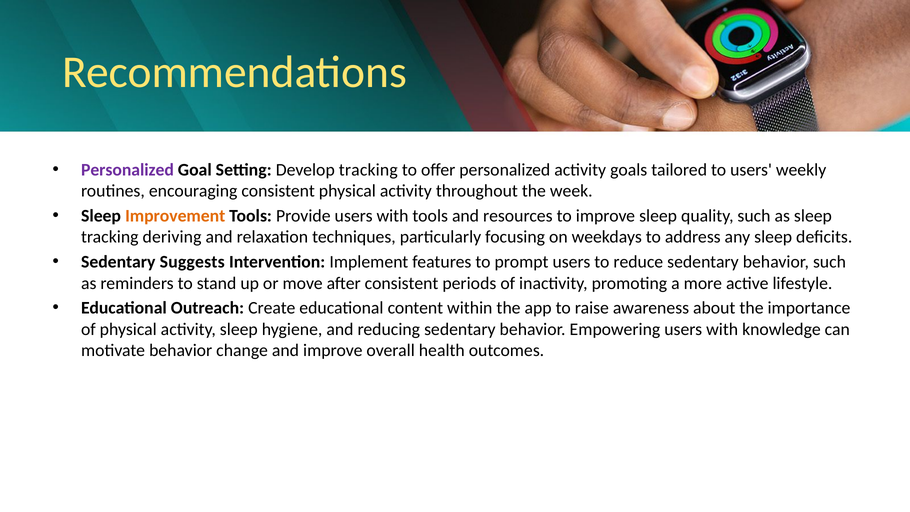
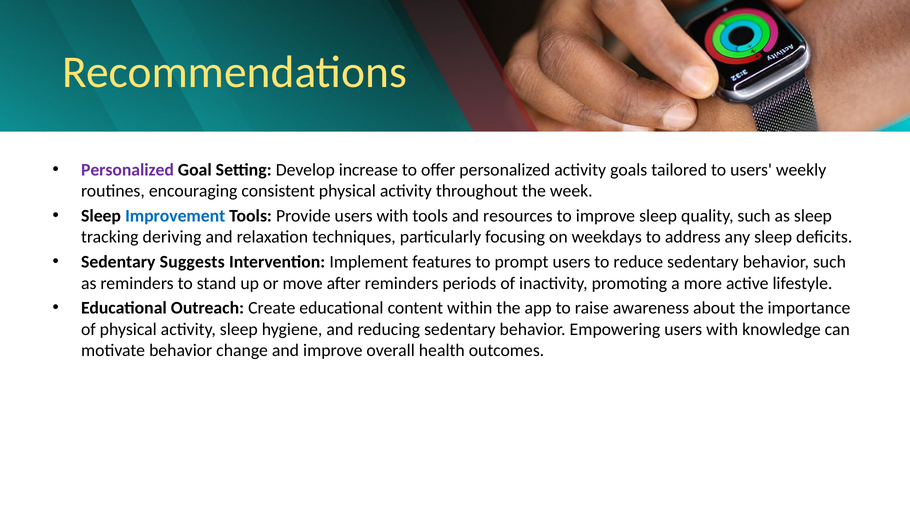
Develop tracking: tracking -> increase
Improvement colour: orange -> blue
after consistent: consistent -> reminders
